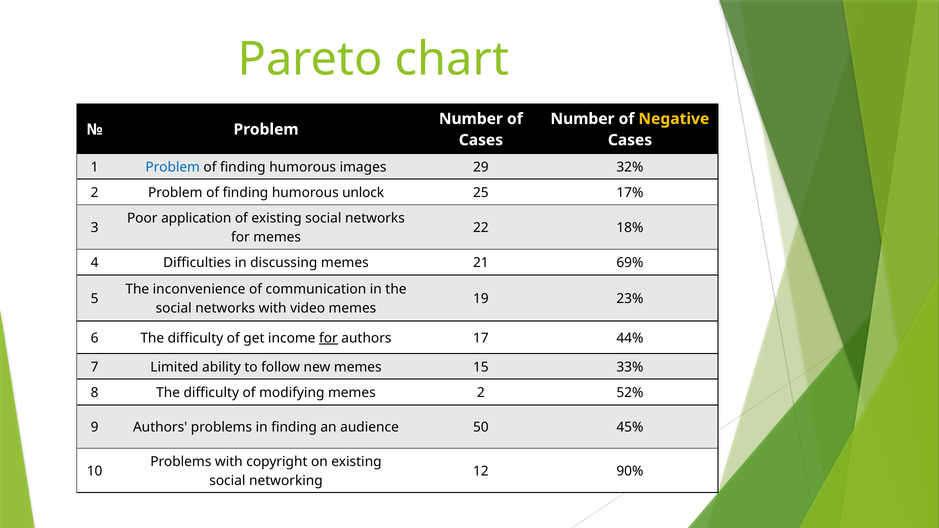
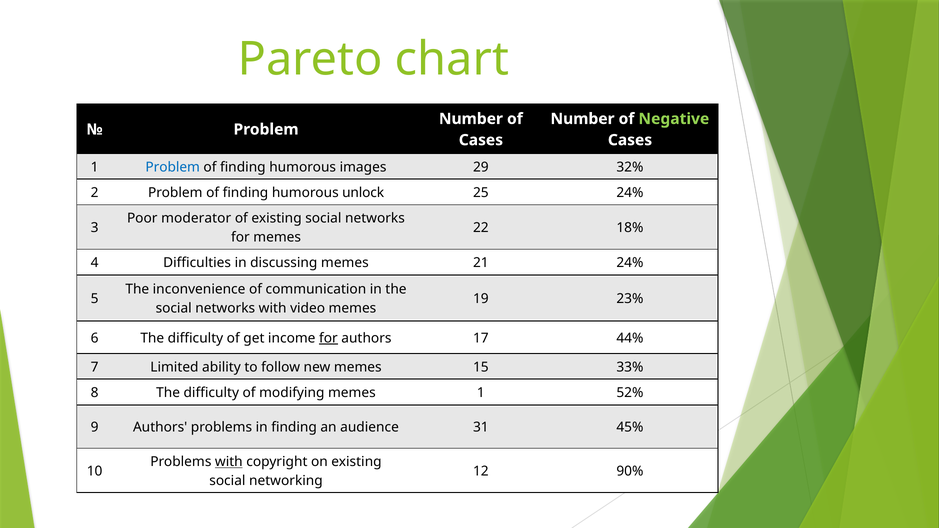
Negative colour: yellow -> light green
25 17%: 17% -> 24%
application: application -> moderator
21 69%: 69% -> 24%
memes 2: 2 -> 1
50: 50 -> 31
with at (229, 462) underline: none -> present
